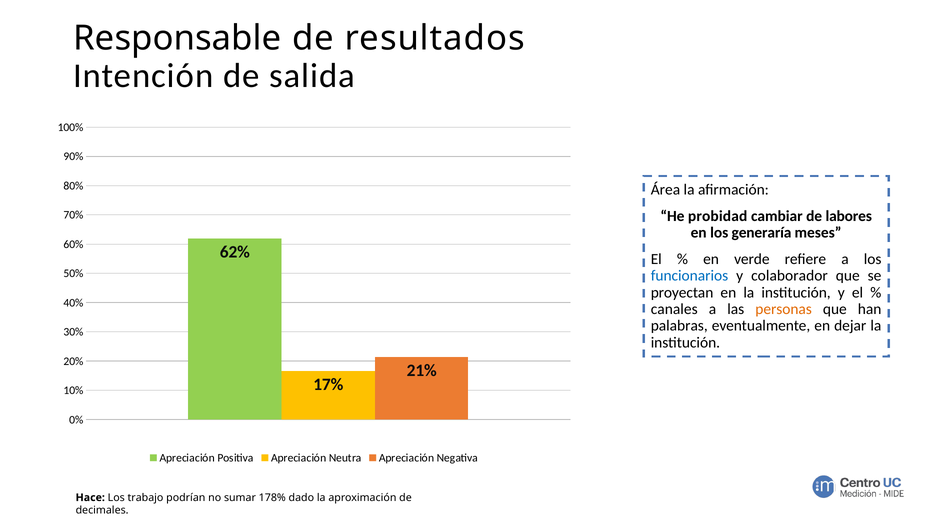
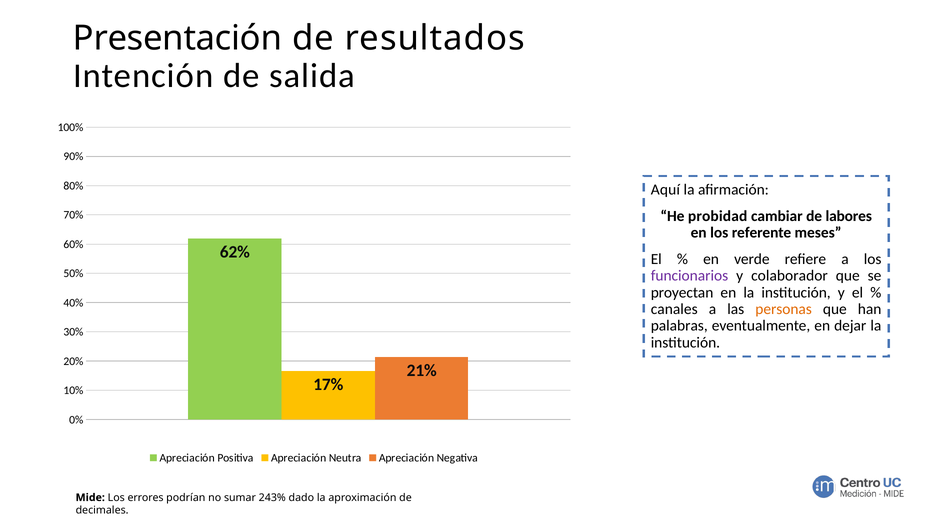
Responsable: Responsable -> Presentación
Área: Área -> Aquí
generaría: generaría -> referente
funcionarios colour: blue -> purple
Hace: Hace -> Mide
trabajo: trabajo -> errores
178%: 178% -> 243%
